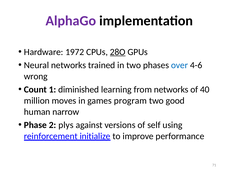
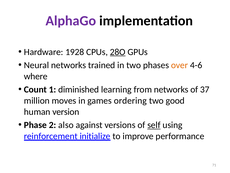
1972: 1972 -> 1928
over colour: blue -> orange
wrong: wrong -> where
40: 40 -> 37
program: program -> ordering
narrow: narrow -> version
plys: plys -> also
self underline: none -> present
